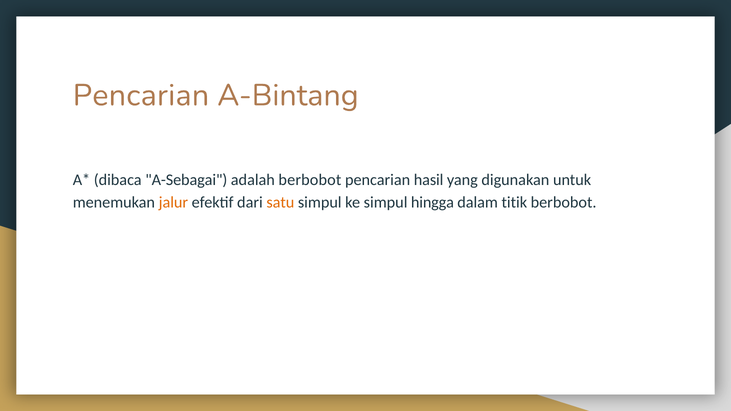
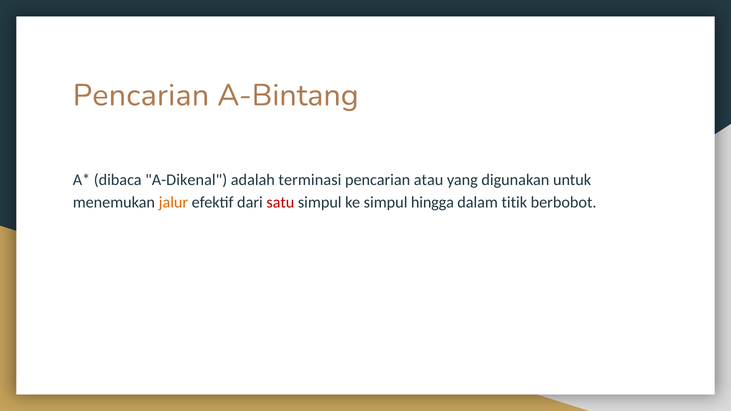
A-Sebagai: A-Sebagai -> A-Dikenal
adalah berbobot: berbobot -> terminasi
hasil: hasil -> atau
satu colour: orange -> red
